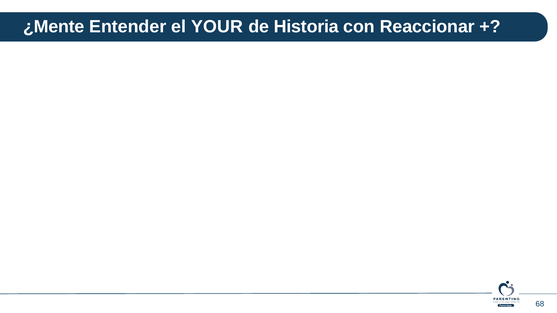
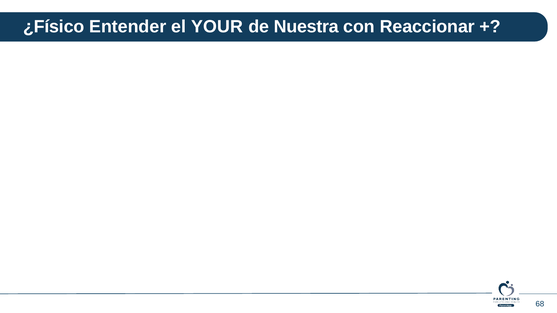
¿Mente: ¿Mente -> ¿Físico
Historia: Historia -> Nuestra
